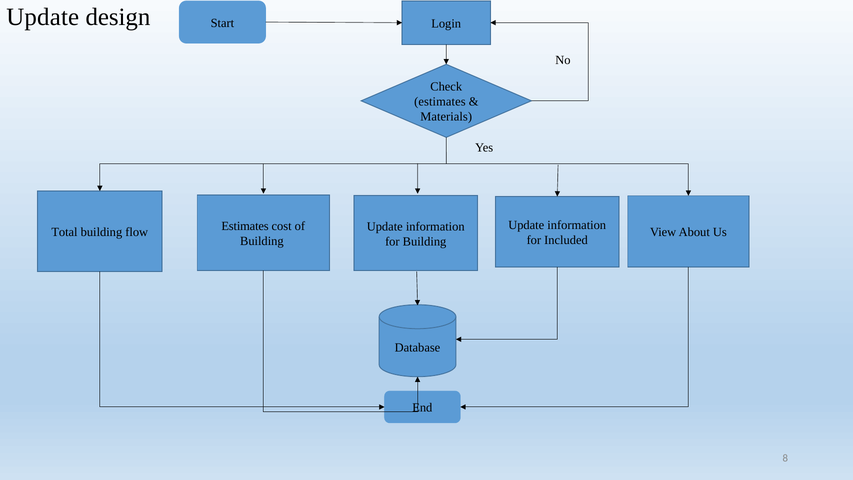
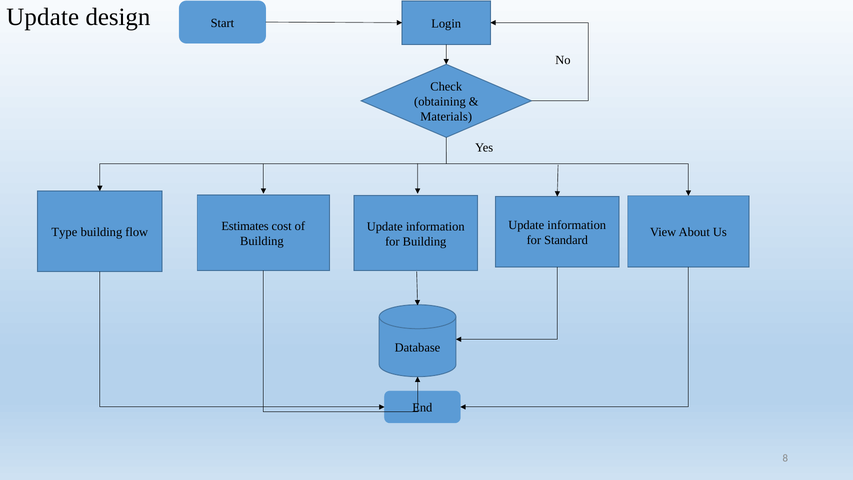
estimates at (440, 102): estimates -> obtaining
Total: Total -> Type
Included: Included -> Standard
